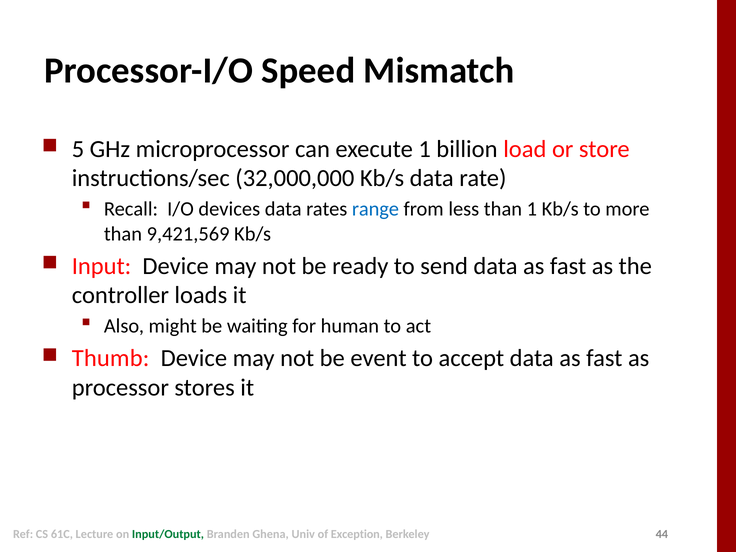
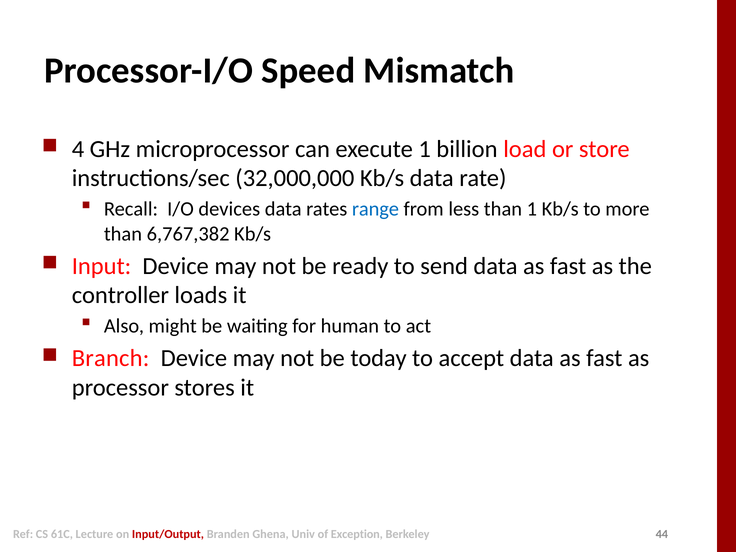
5: 5 -> 4
9,421,569: 9,421,569 -> 6,767,382
Thumb: Thumb -> Branch
event: event -> today
Input/Output colour: green -> red
